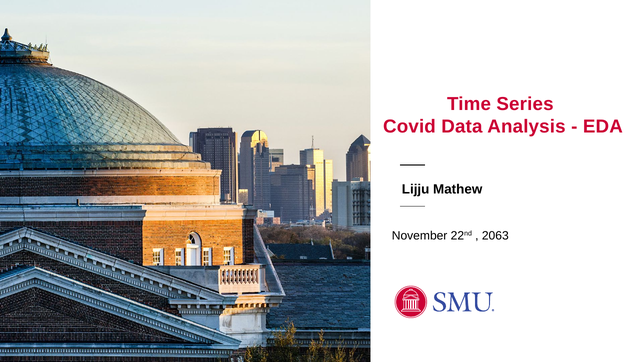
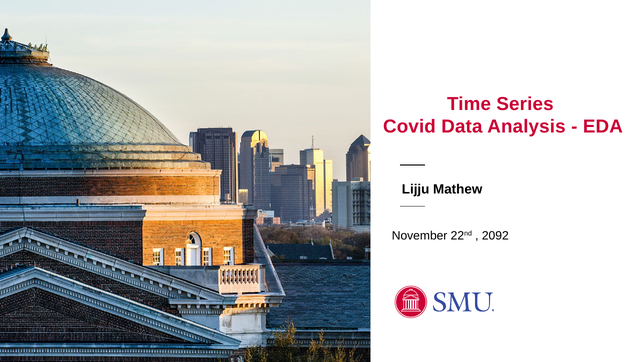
2063: 2063 -> 2092
